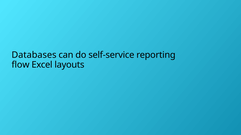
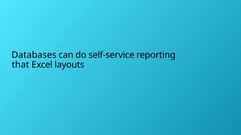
flow: flow -> that
